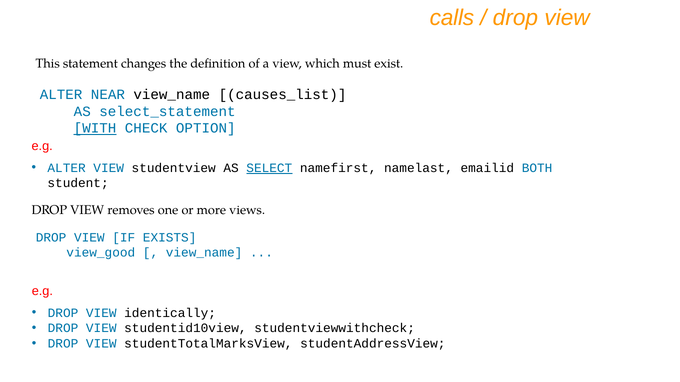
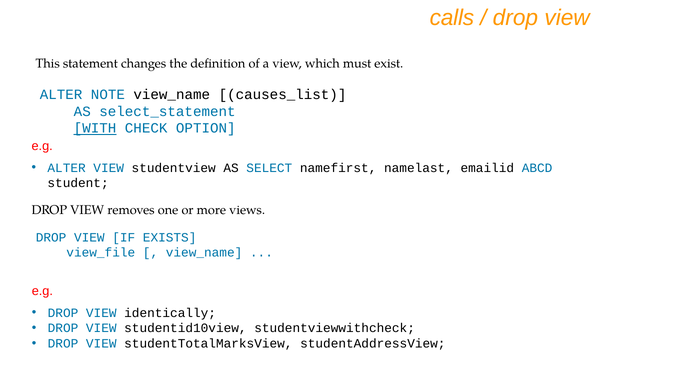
NEAR: NEAR -> NOTE
SELECT underline: present -> none
BOTH: BOTH -> ABCD
view_good: view_good -> view_file
